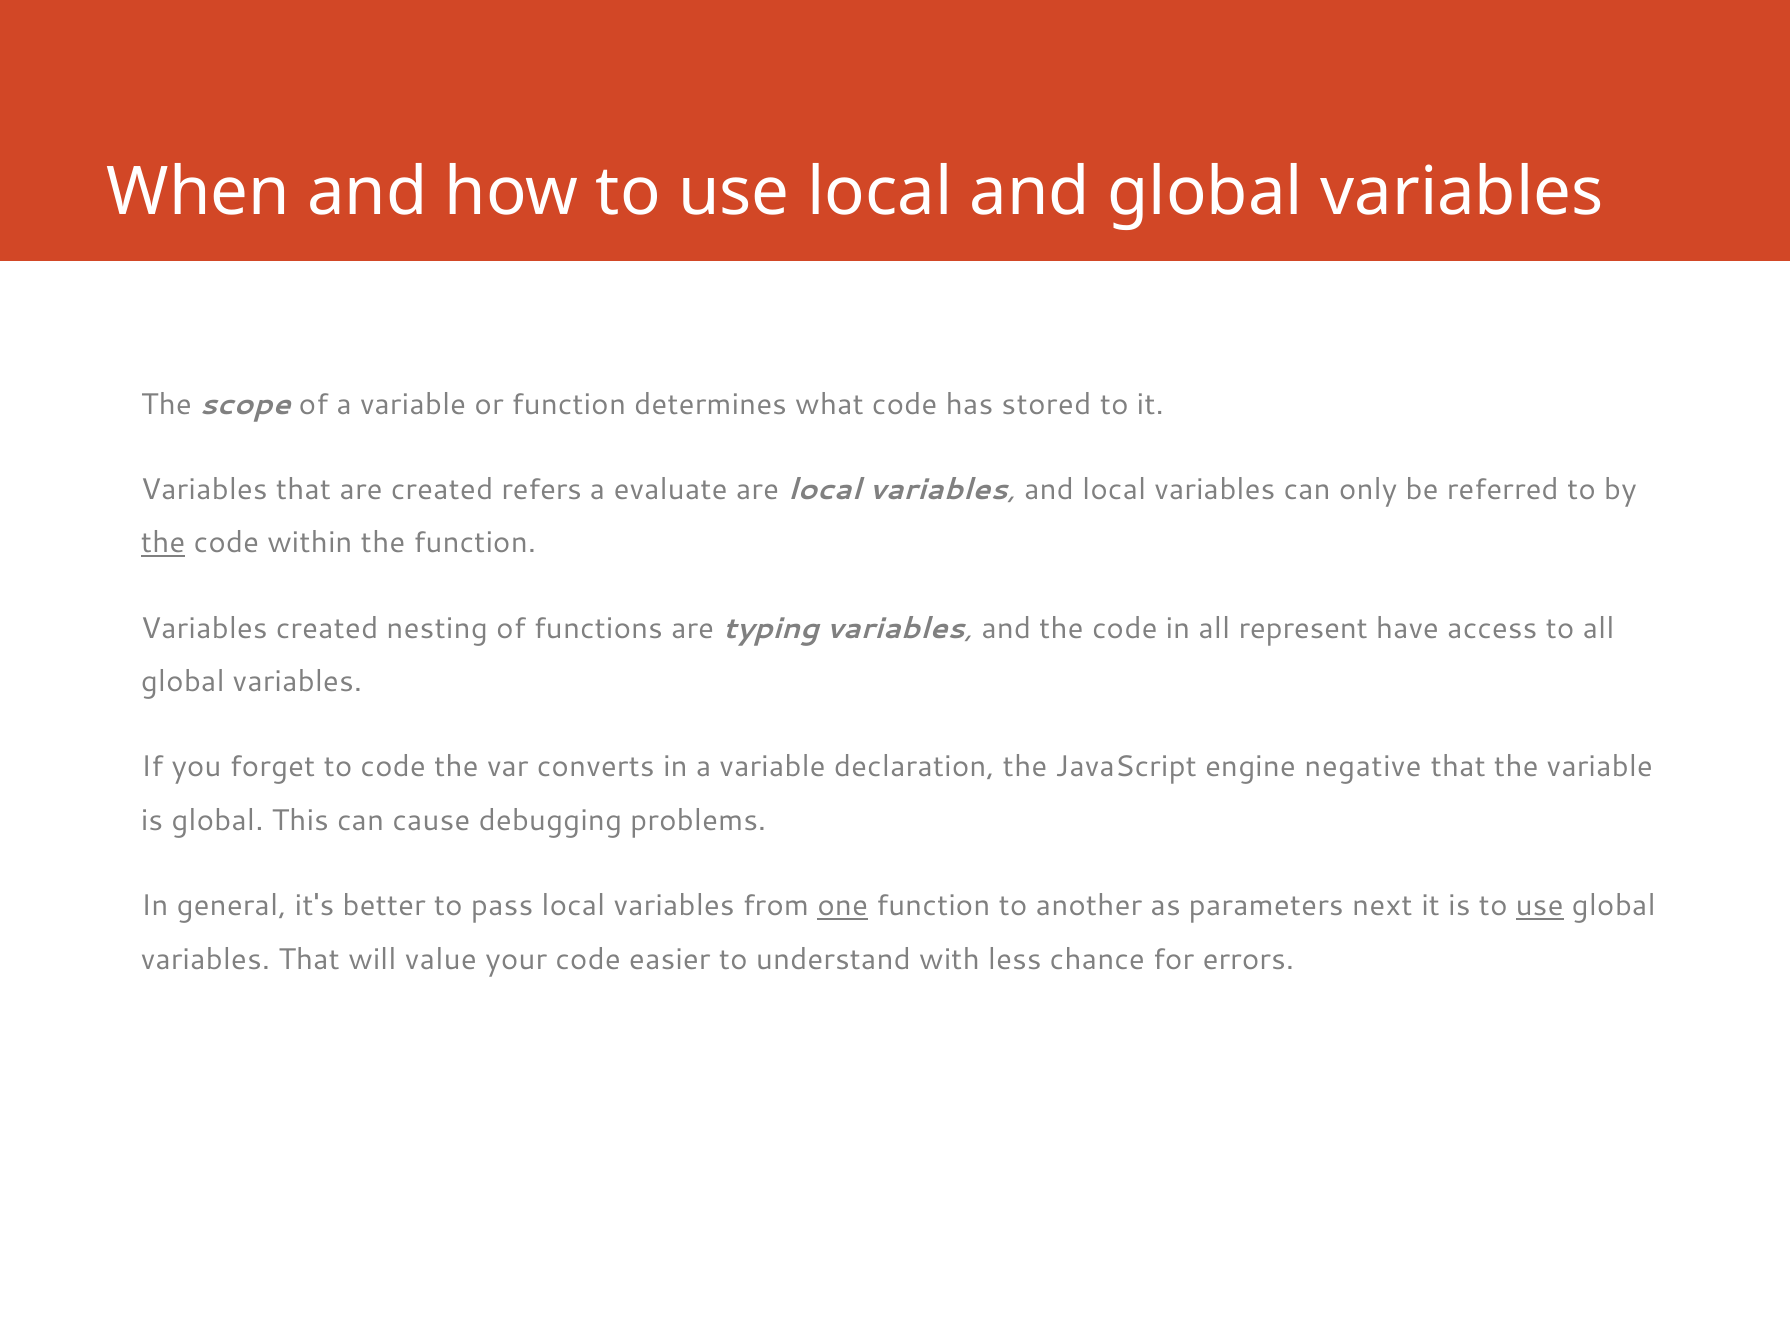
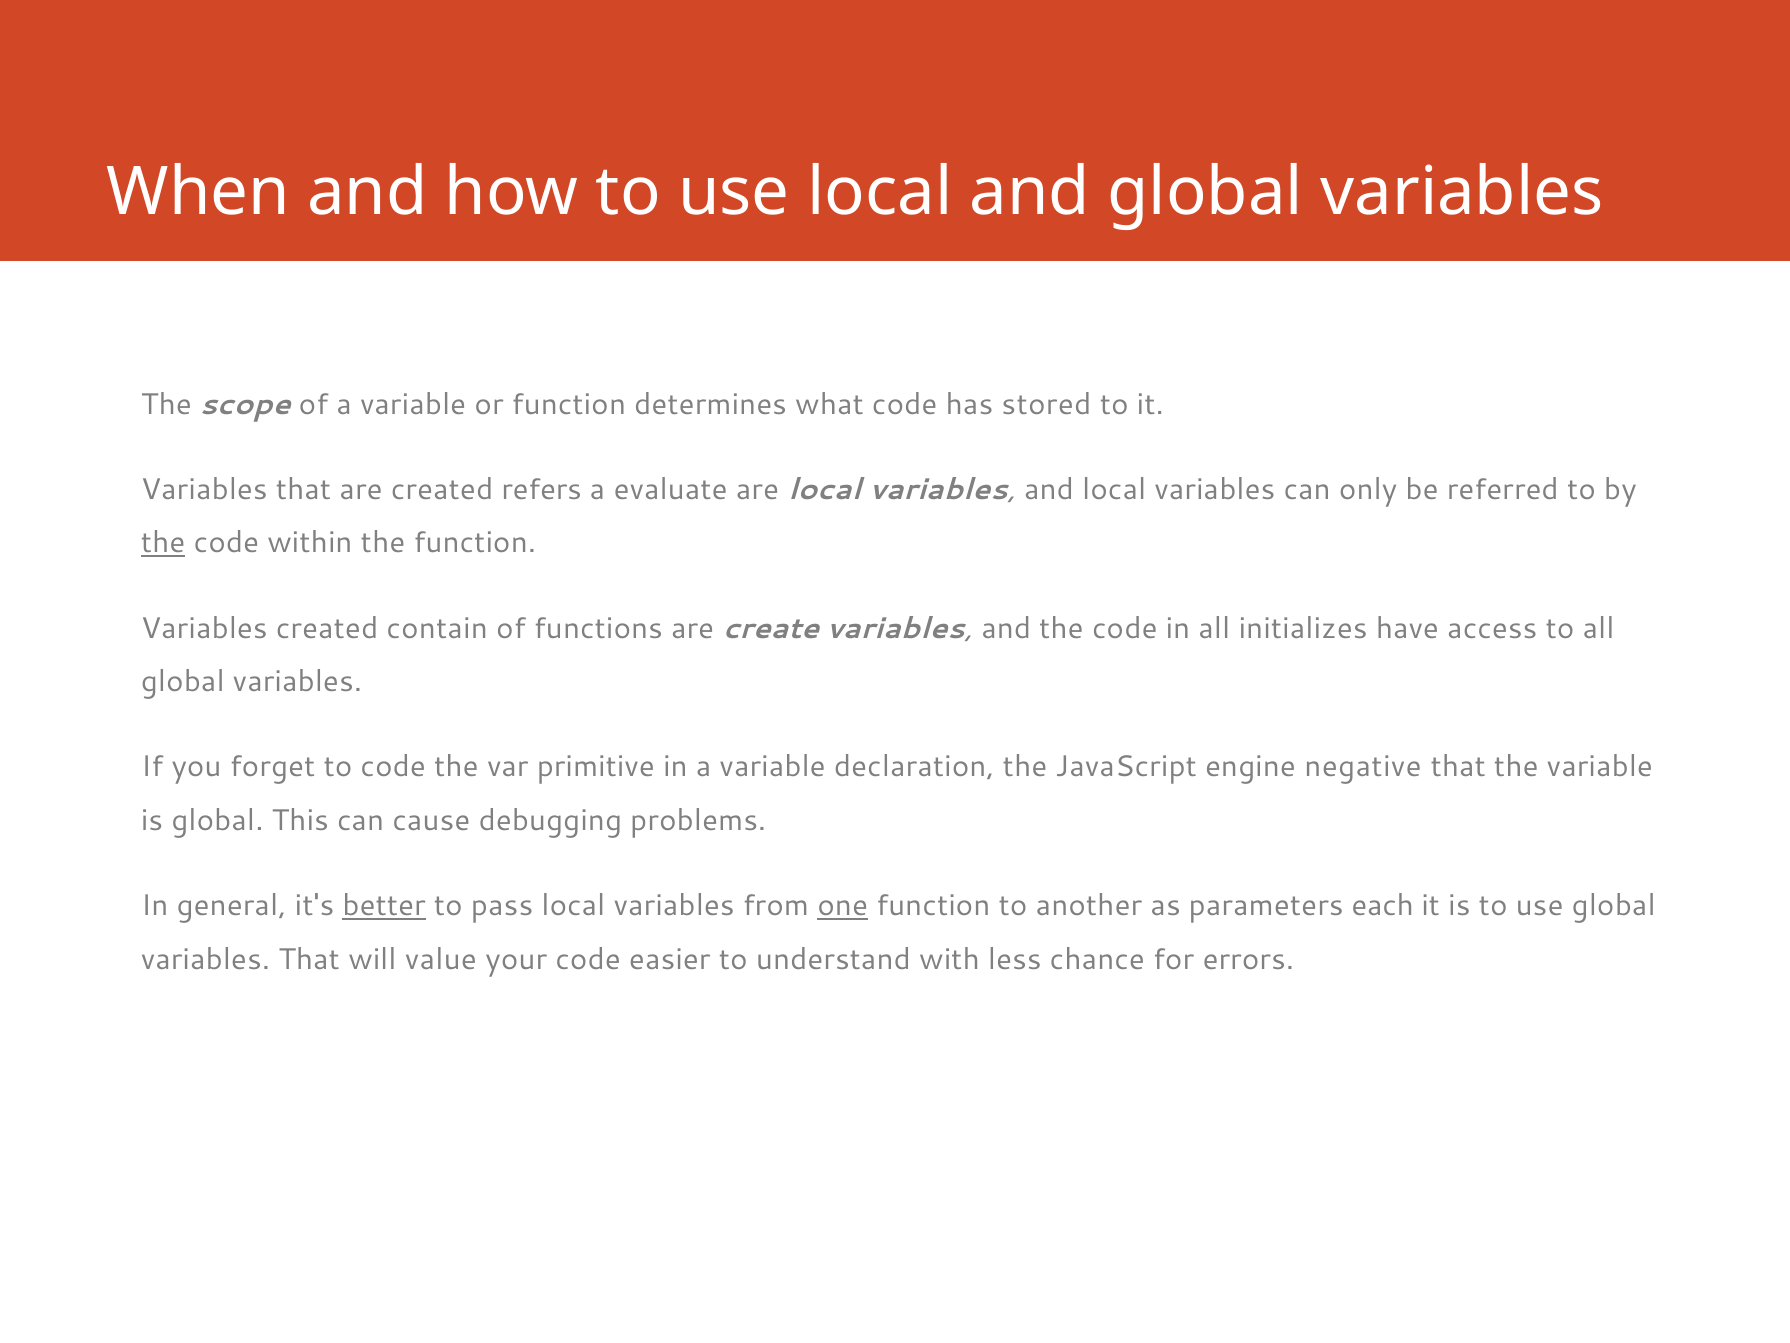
nesting: nesting -> contain
typing: typing -> create
represent: represent -> initializes
converts: converts -> primitive
better underline: none -> present
next: next -> each
use at (1540, 906) underline: present -> none
